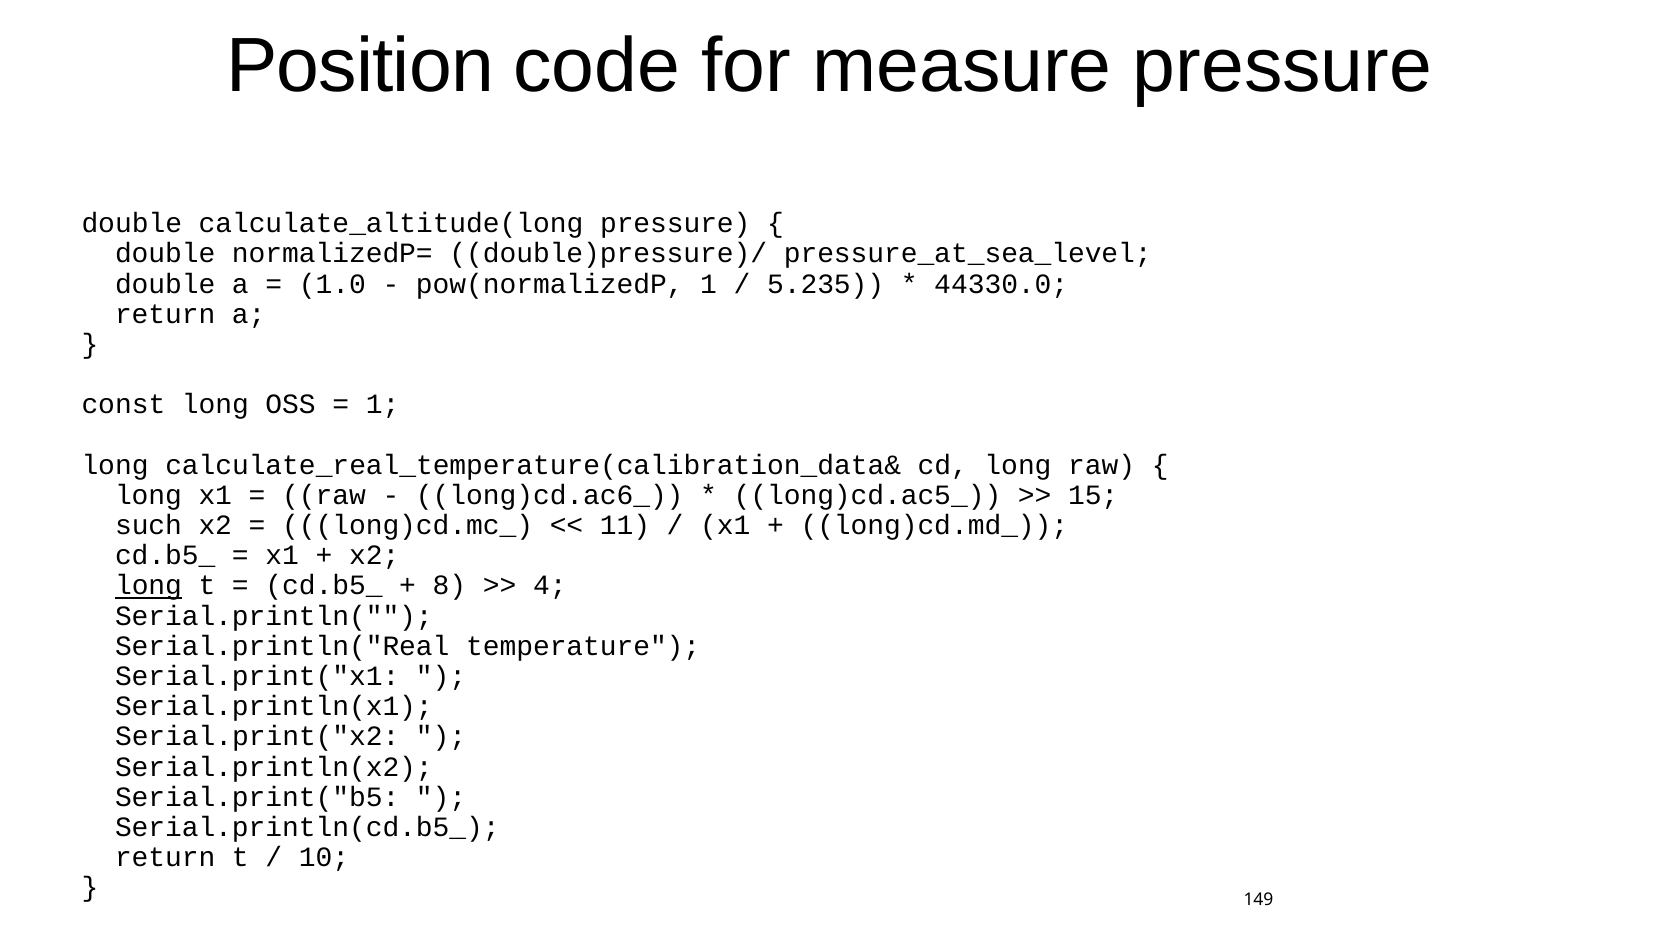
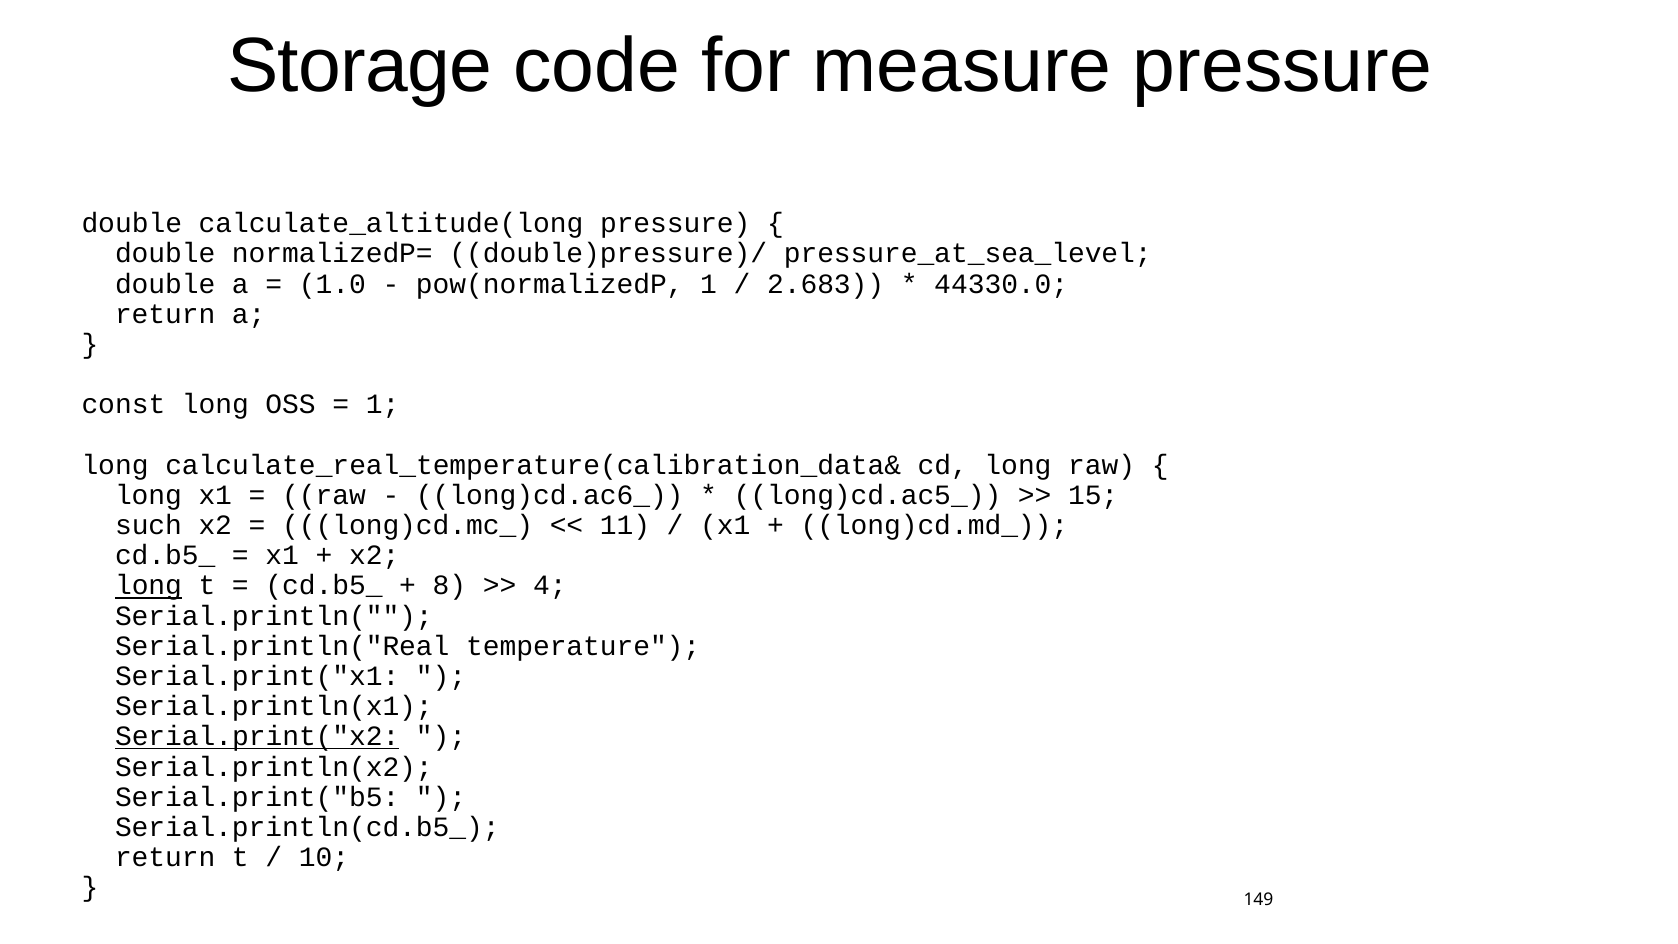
Position: Position -> Storage
5.235: 5.235 -> 2.683
Serial.print("x2 underline: none -> present
